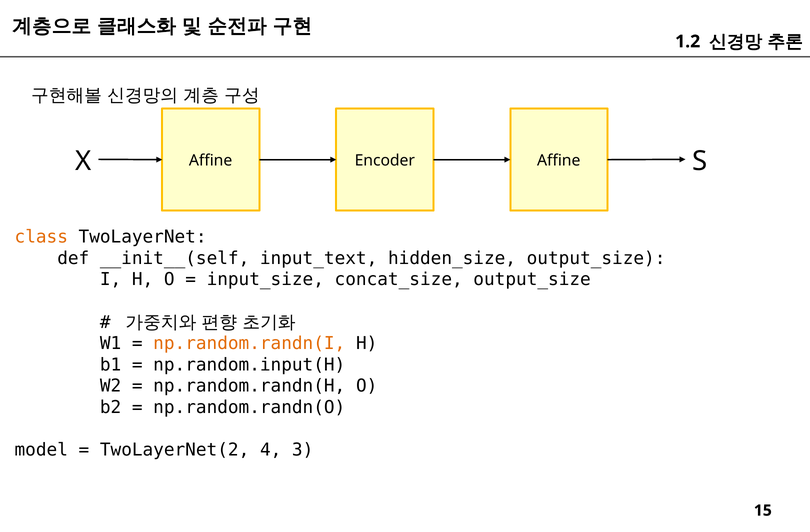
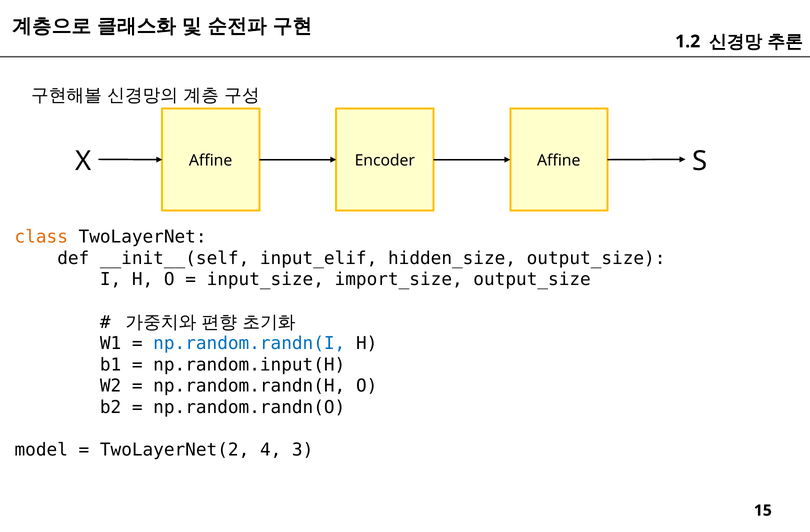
input_text: input_text -> input_elif
concat_size: concat_size -> import_size
np.random.randn(I colour: orange -> blue
